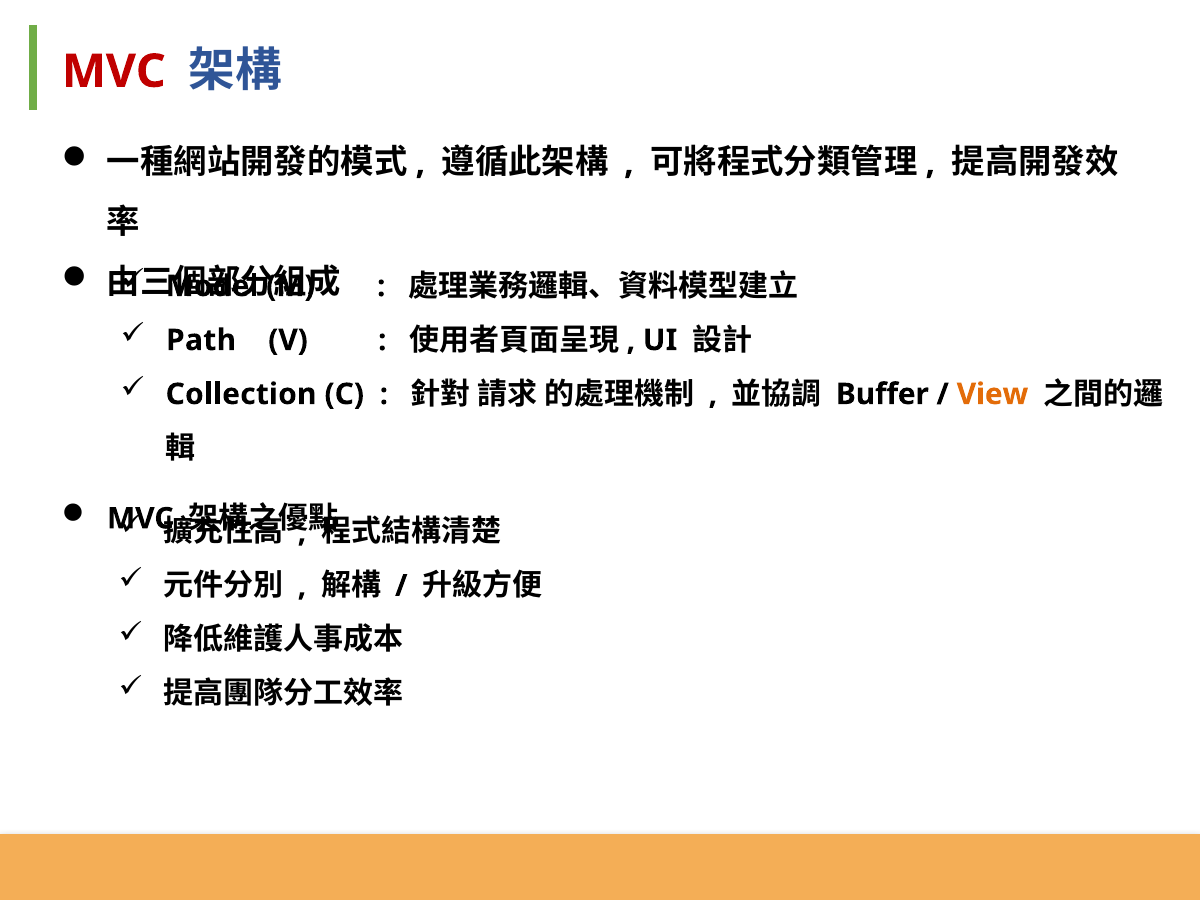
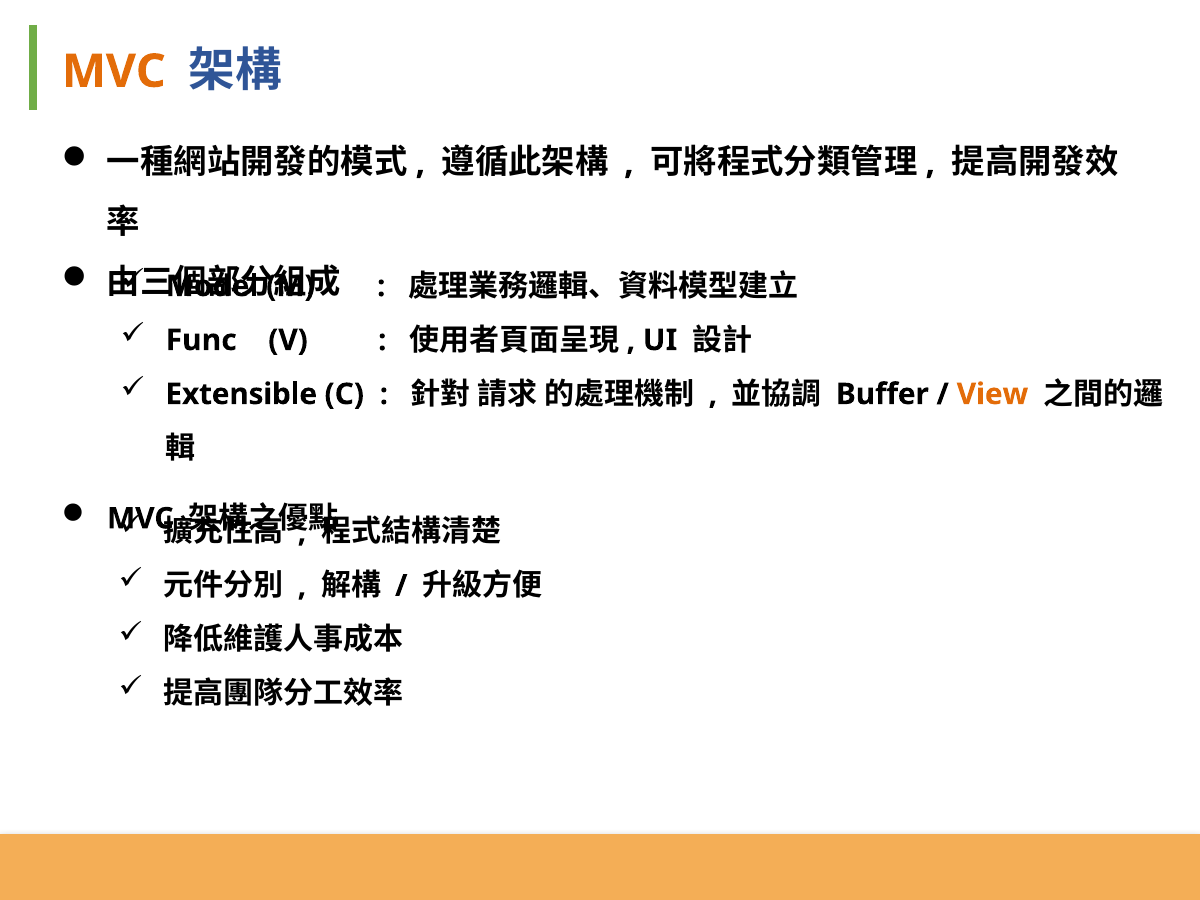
MVC at (114, 71) colour: red -> orange
Path: Path -> Func
Collection: Collection -> Extensible
